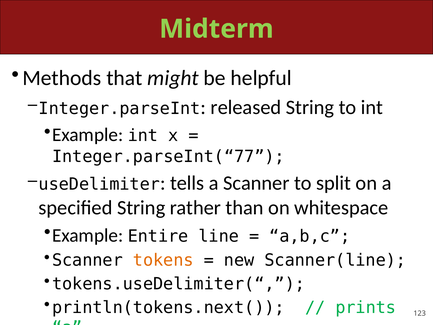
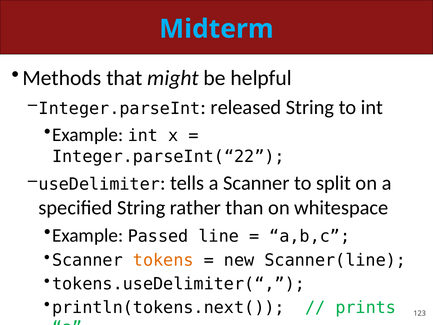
Midterm colour: light green -> light blue
Integer.parseInt(“77: Integer.parseInt(“77 -> Integer.parseInt(“22
Entire: Entire -> Passed
